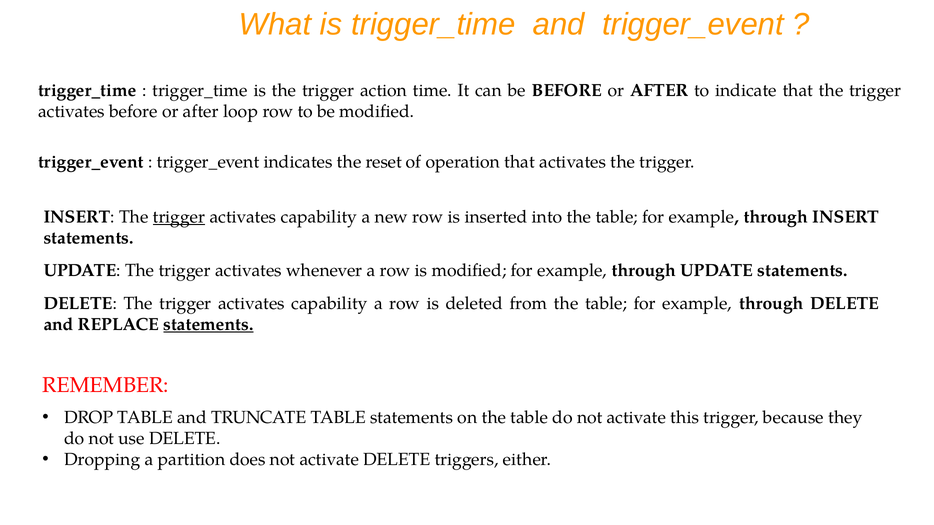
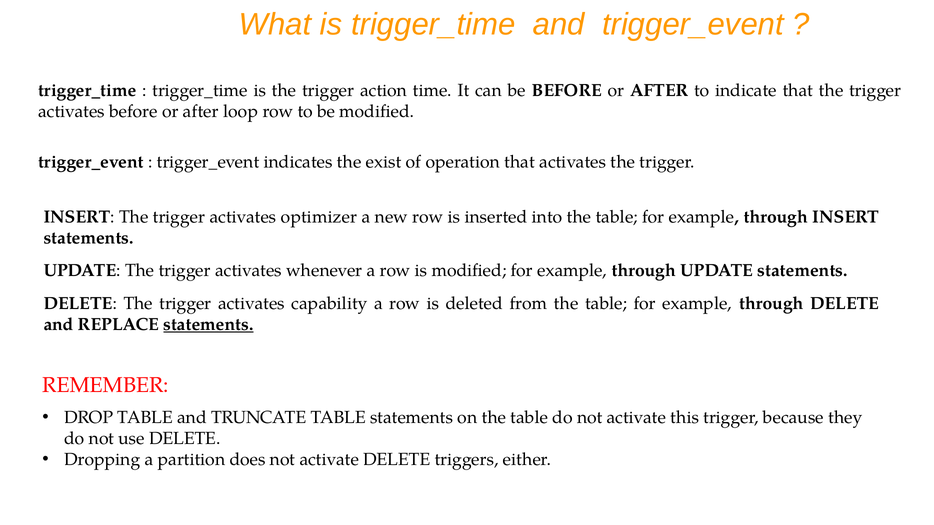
reset: reset -> exist
trigger at (179, 217) underline: present -> none
capability at (319, 217): capability -> optimizer
